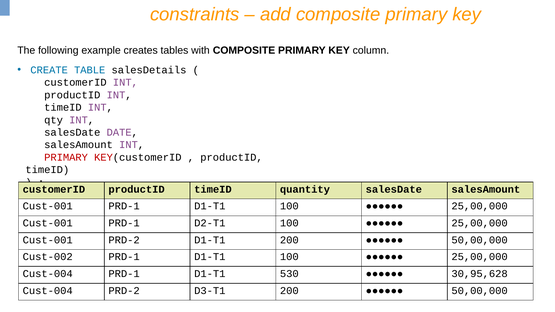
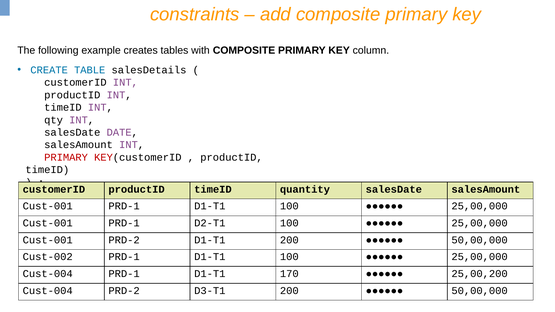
530: 530 -> 170
30,95,628: 30,95,628 -> 25,00,200
